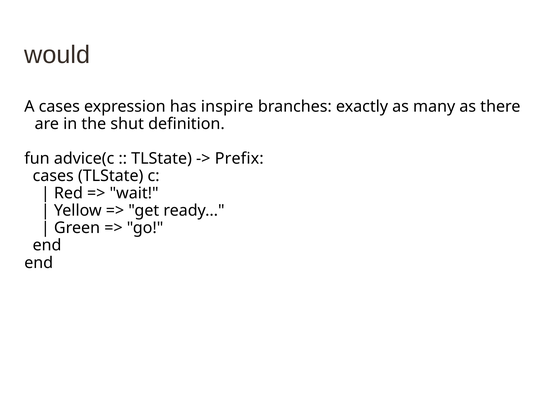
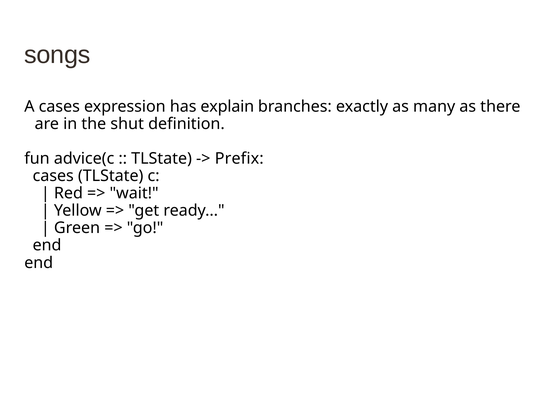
would: would -> songs
inspire: inspire -> explain
